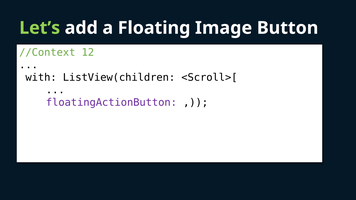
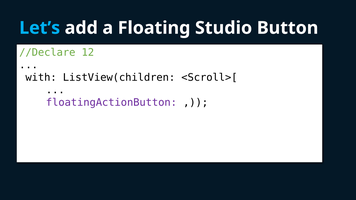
Let’s colour: light green -> light blue
Image: Image -> Studio
//Context: //Context -> //Declare
